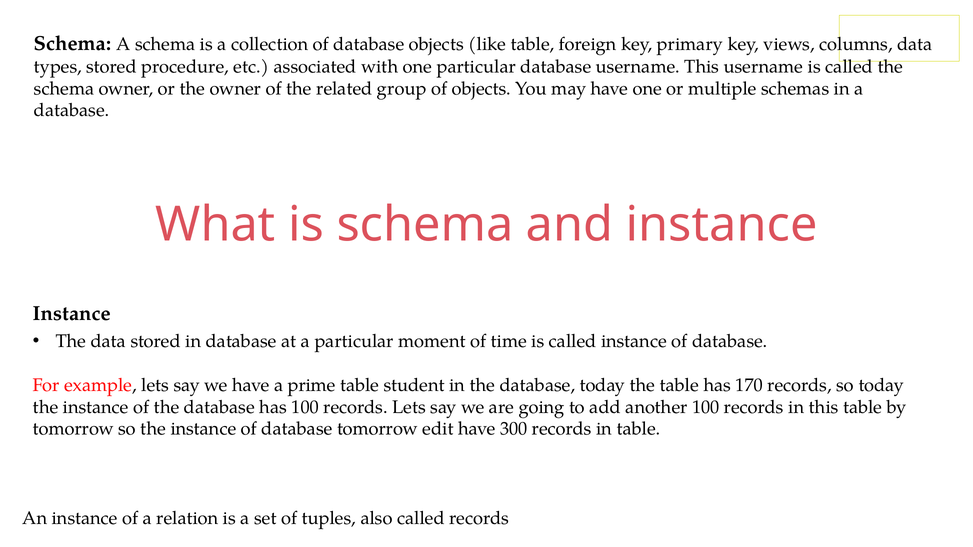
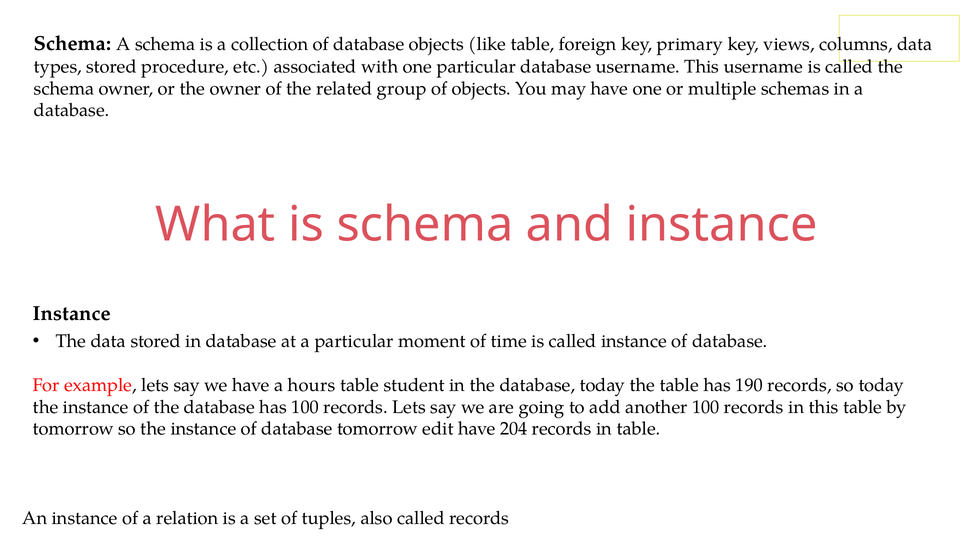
prime: prime -> hours
170: 170 -> 190
300: 300 -> 204
